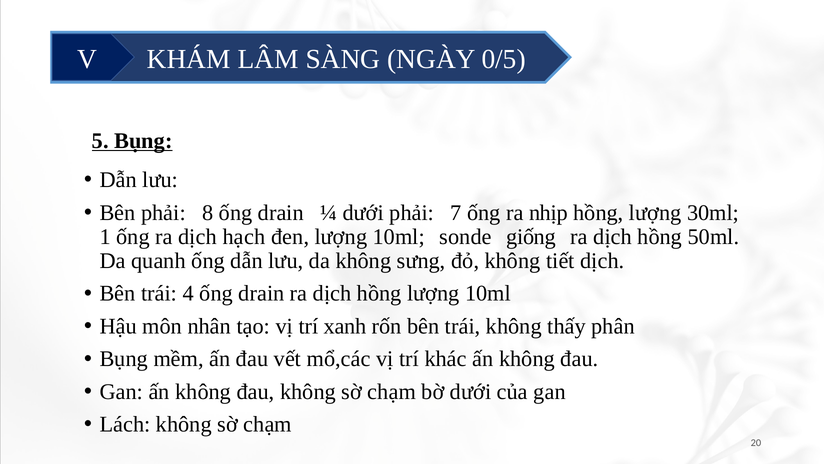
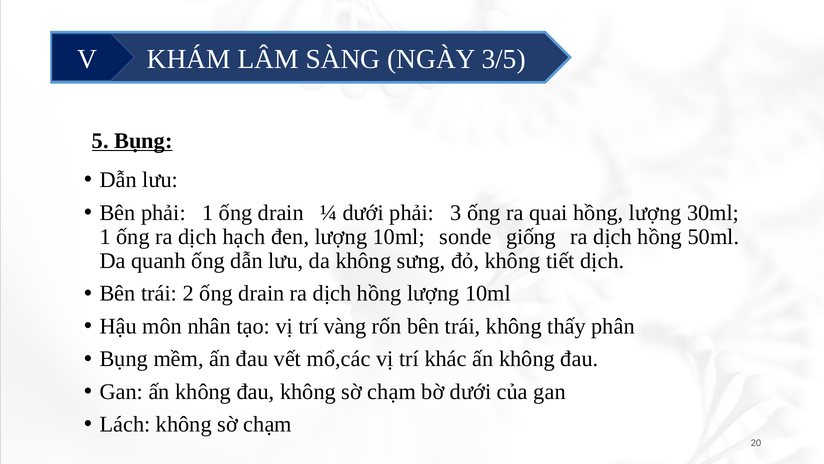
0/5: 0/5 -> 3/5
phải 8: 8 -> 1
7: 7 -> 3
nhịp: nhịp -> quai
4: 4 -> 2
xanh: xanh -> vàng
